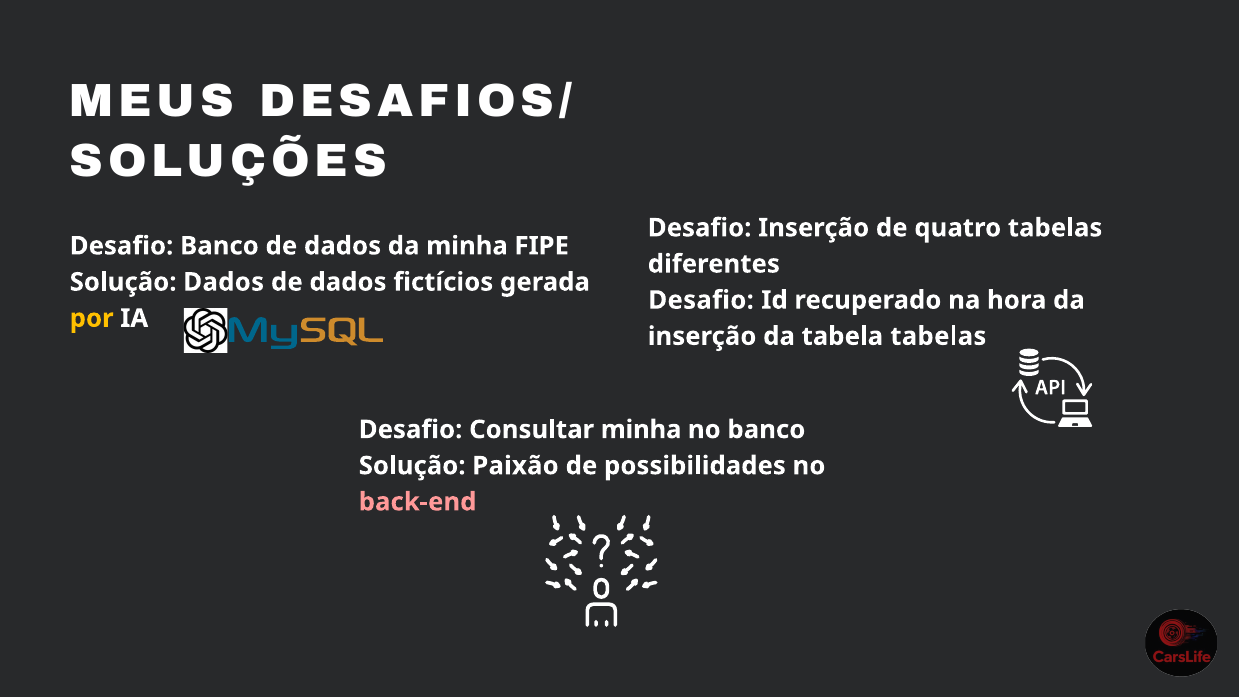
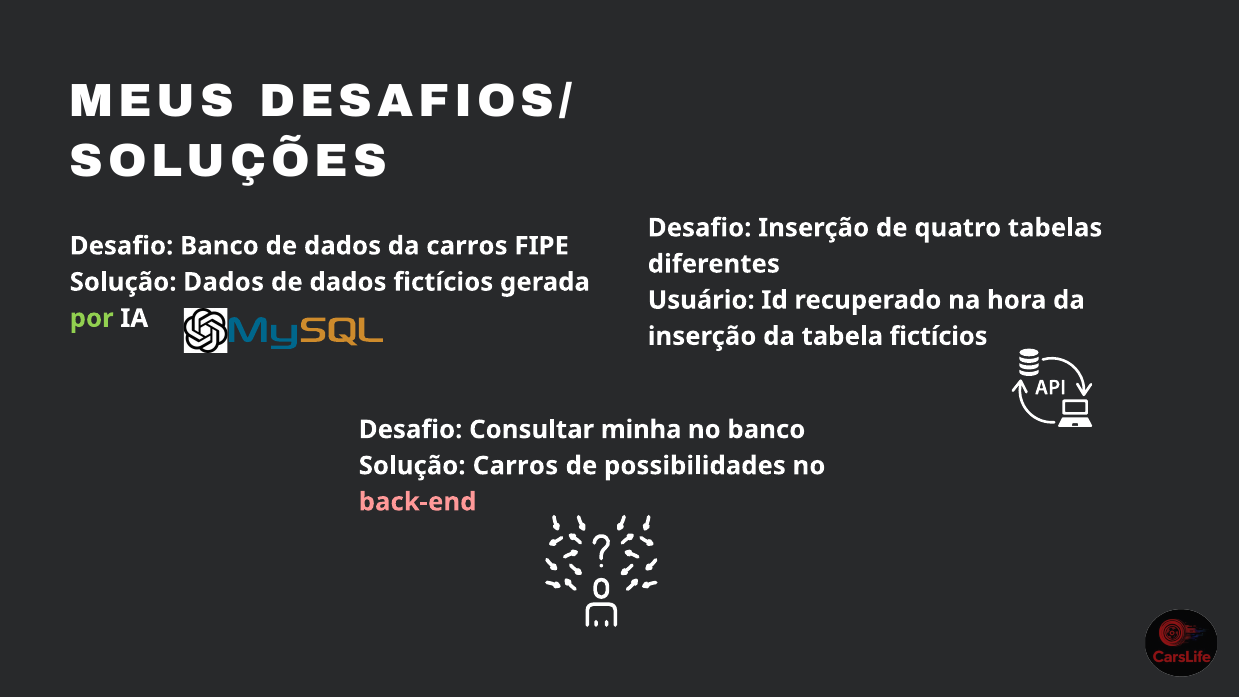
da minha: minha -> carros
Desafio at (701, 300): Desafio -> Usuário
por colour: yellow -> light green
tabela tabelas: tabelas -> fictícios
Solução Paixão: Paixão -> Carros
